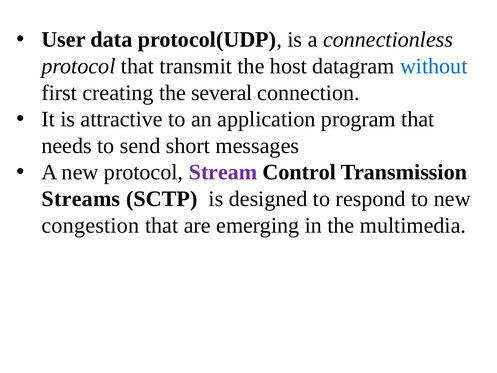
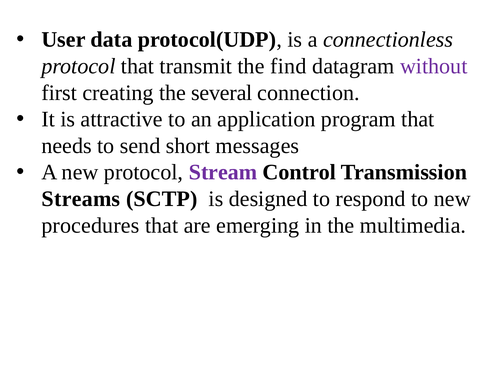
host: host -> find
without colour: blue -> purple
congestion: congestion -> procedures
